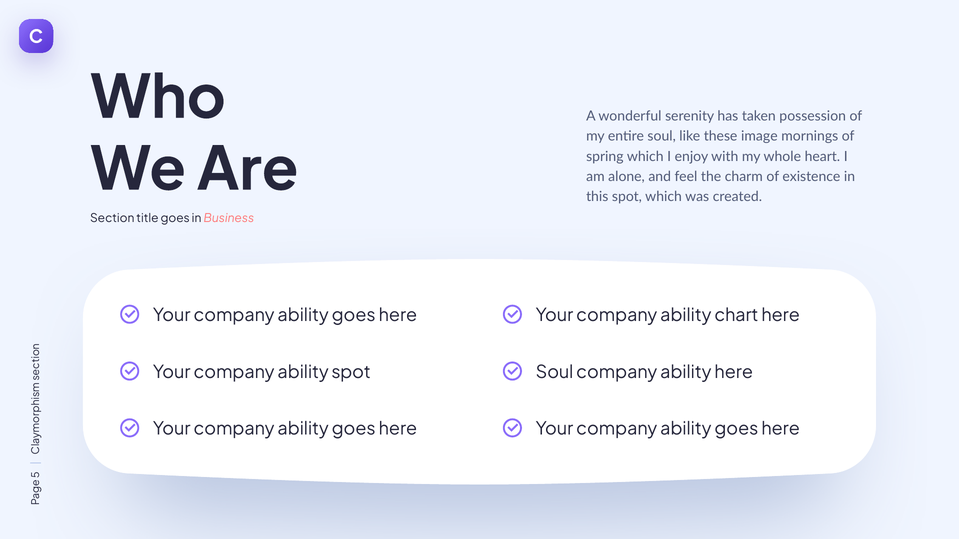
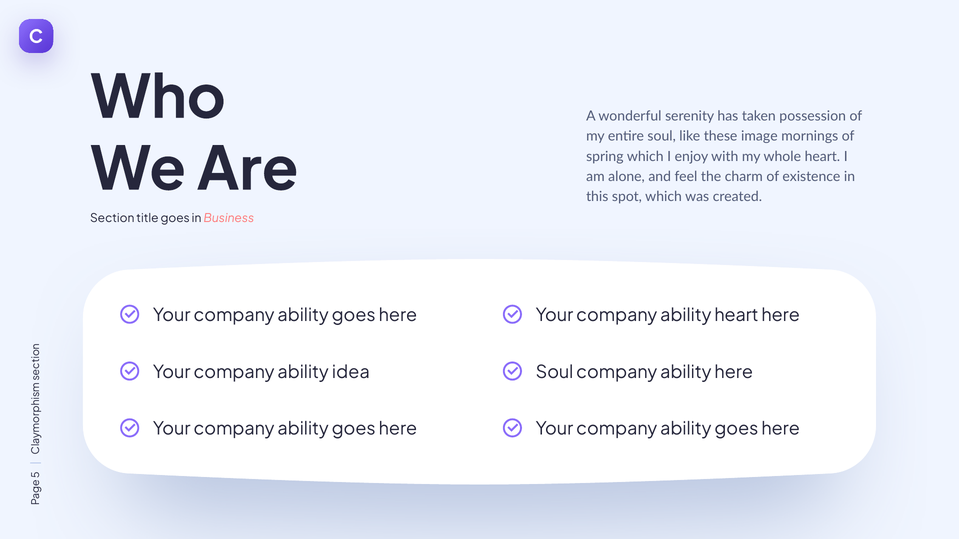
ability chart: chart -> heart
ability spot: spot -> idea
